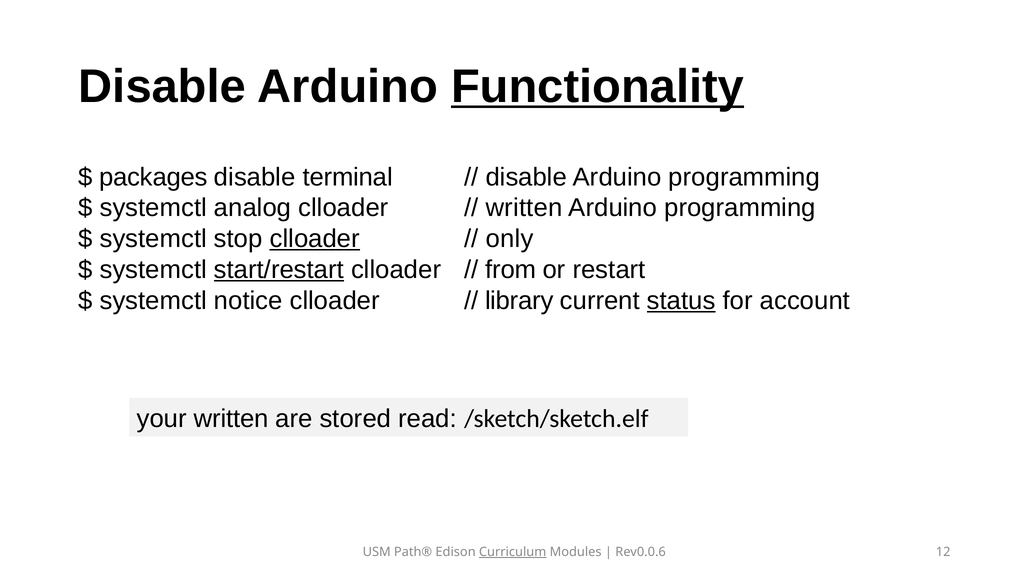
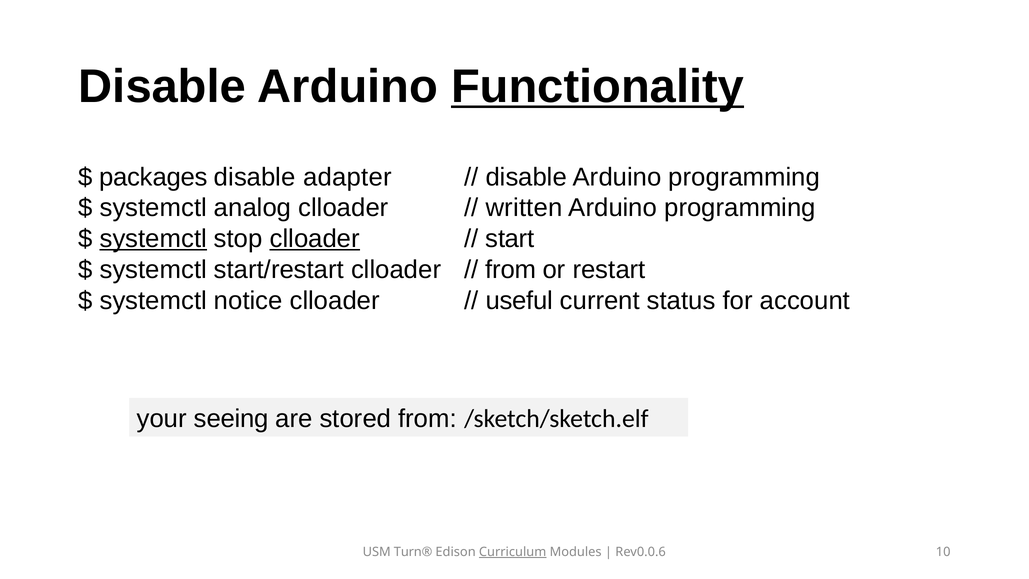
terminal: terminal -> adapter
systemctl at (153, 239) underline: none -> present
only: only -> start
start/restart underline: present -> none
library: library -> useful
status underline: present -> none
your written: written -> seeing
stored read: read -> from
Path®: Path® -> Turn®
12: 12 -> 10
